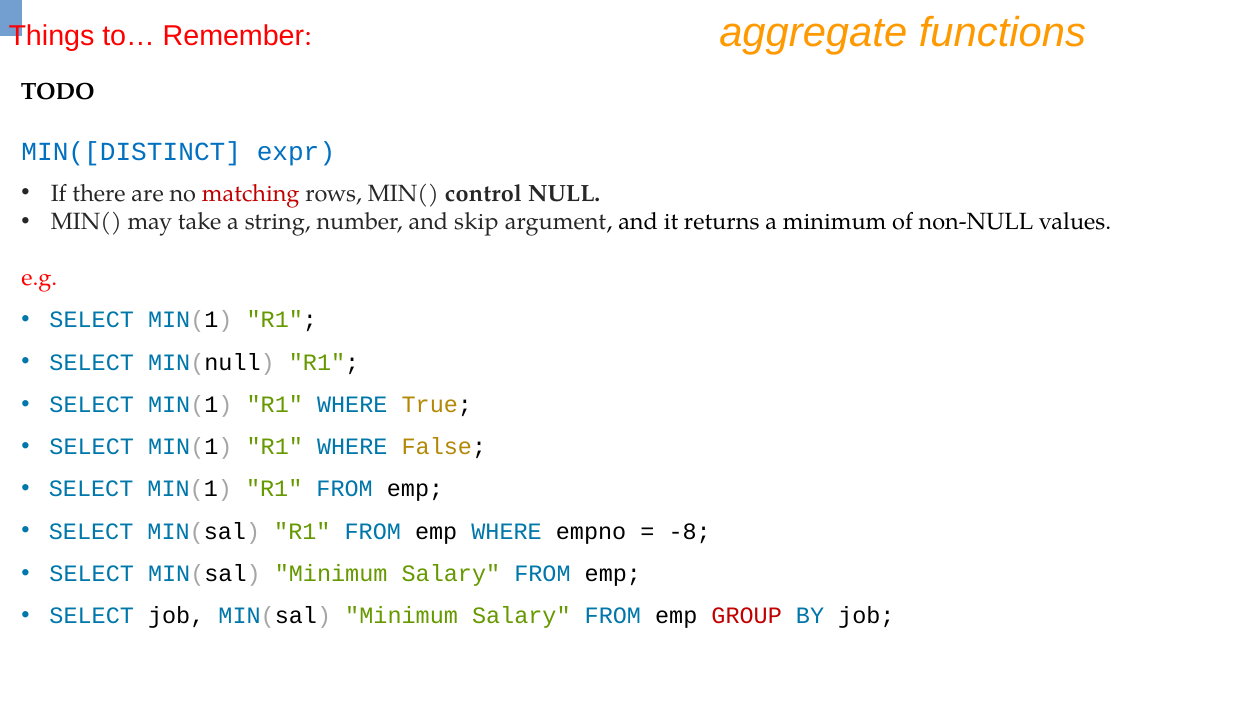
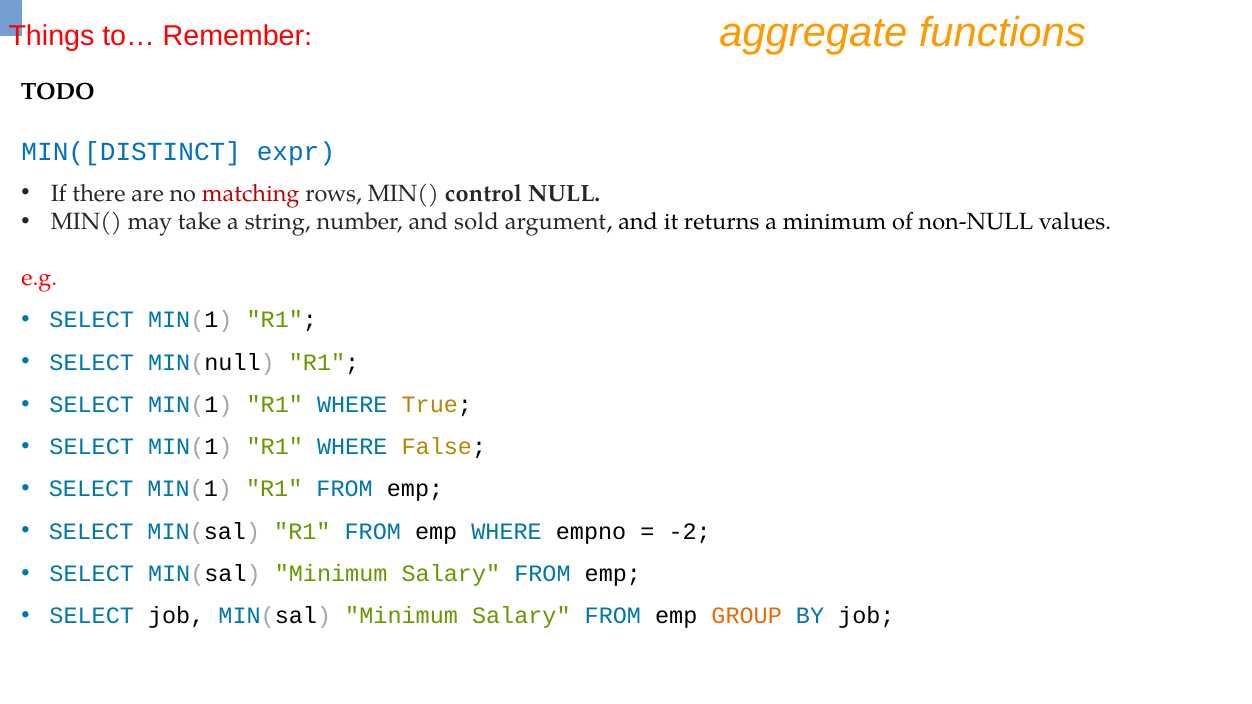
skip: skip -> sold
-8: -8 -> -2
GROUP colour: red -> orange
